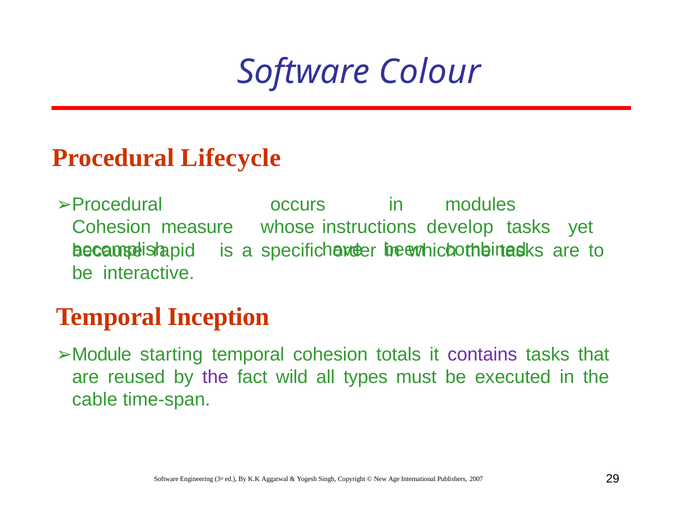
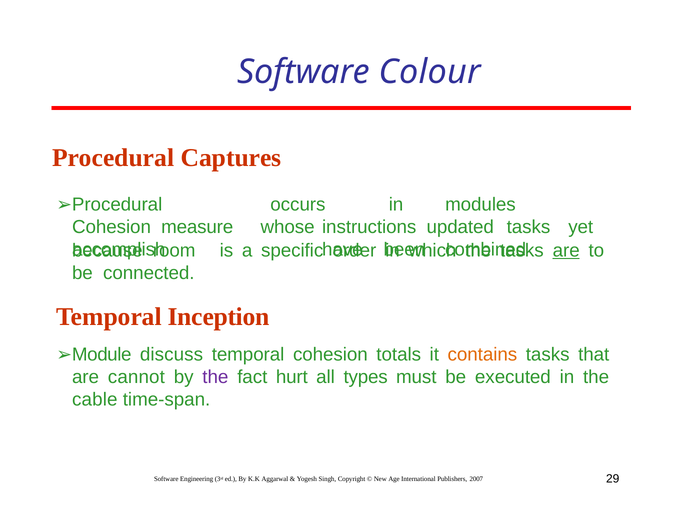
Lifecycle: Lifecycle -> Captures
develop: develop -> updated
rapid: rapid -> room
are at (566, 251) underline: none -> present
interactive: interactive -> connected
starting: starting -> discuss
contains colour: purple -> orange
reused: reused -> cannot
wild: wild -> hurt
